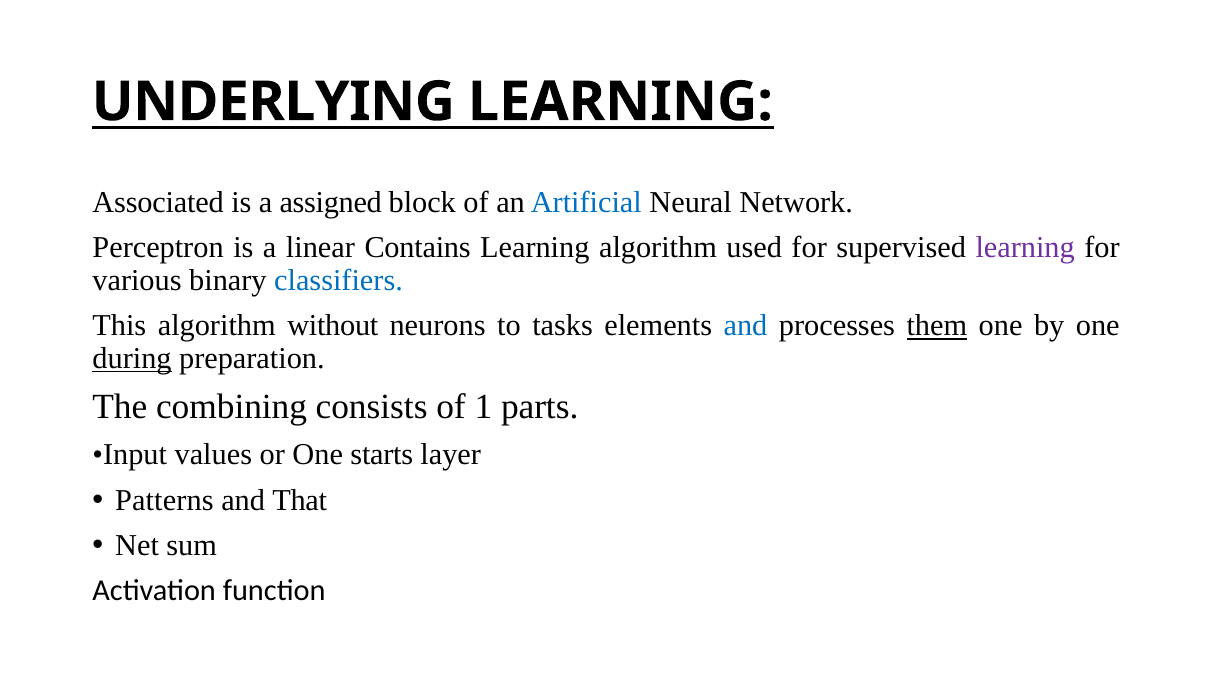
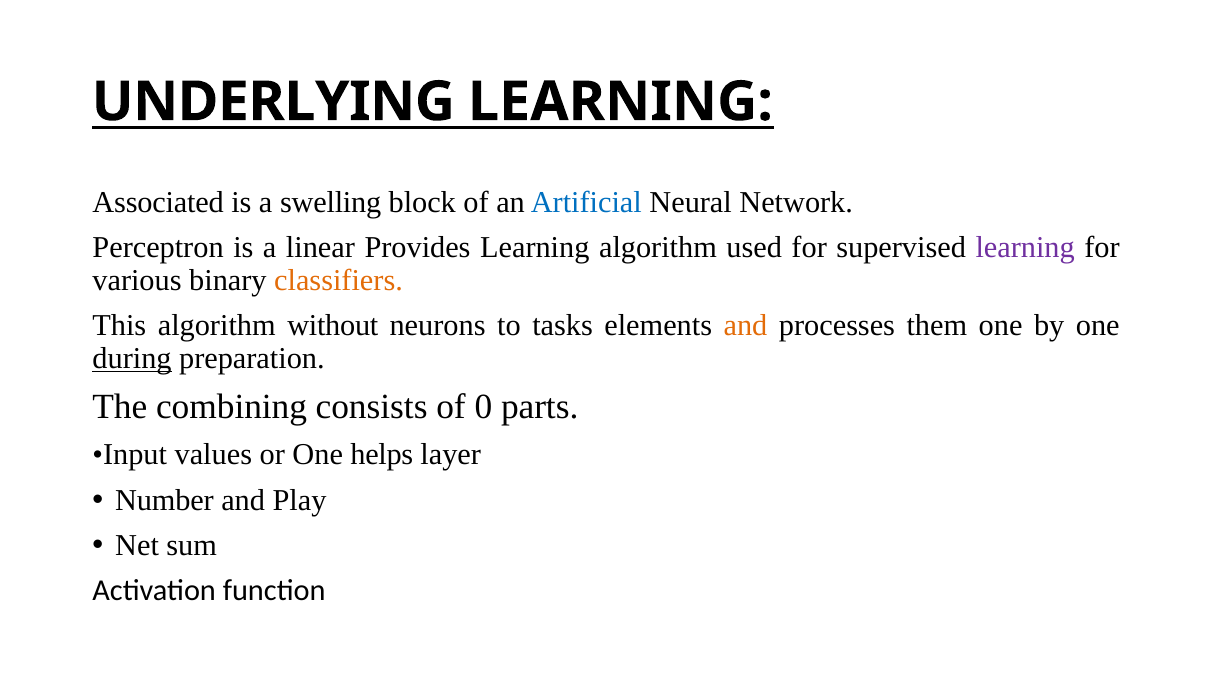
assigned: assigned -> swelling
Contains: Contains -> Provides
classifiers colour: blue -> orange
and at (746, 326) colour: blue -> orange
them underline: present -> none
1: 1 -> 0
starts: starts -> helps
Patterns: Patterns -> Number
That: That -> Play
